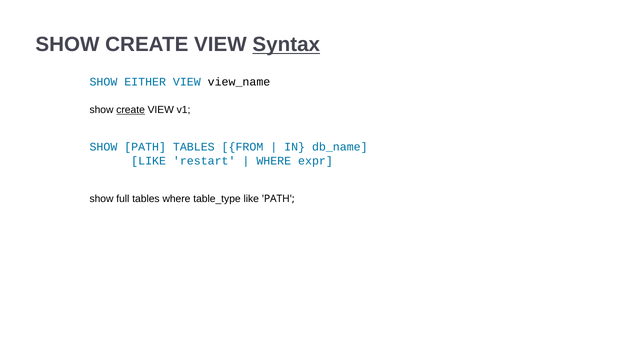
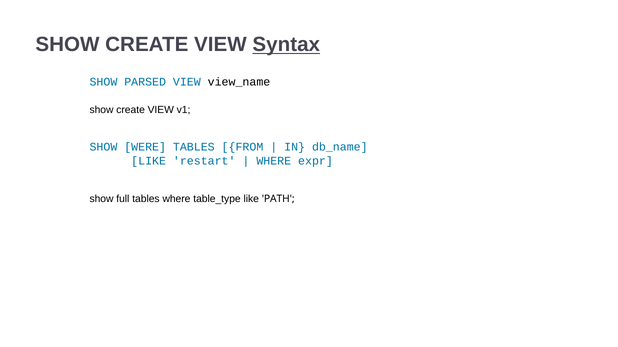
EITHER: EITHER -> PARSED
create at (131, 110) underline: present -> none
SHOW PATH: PATH -> WERE
